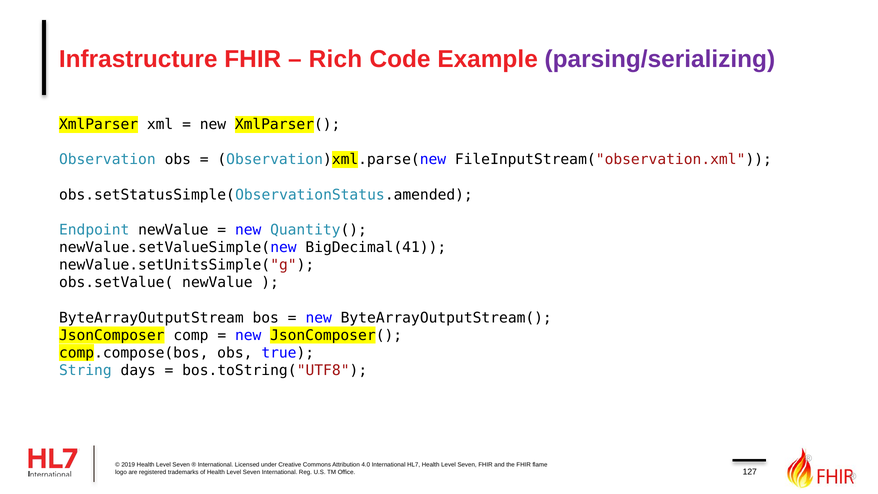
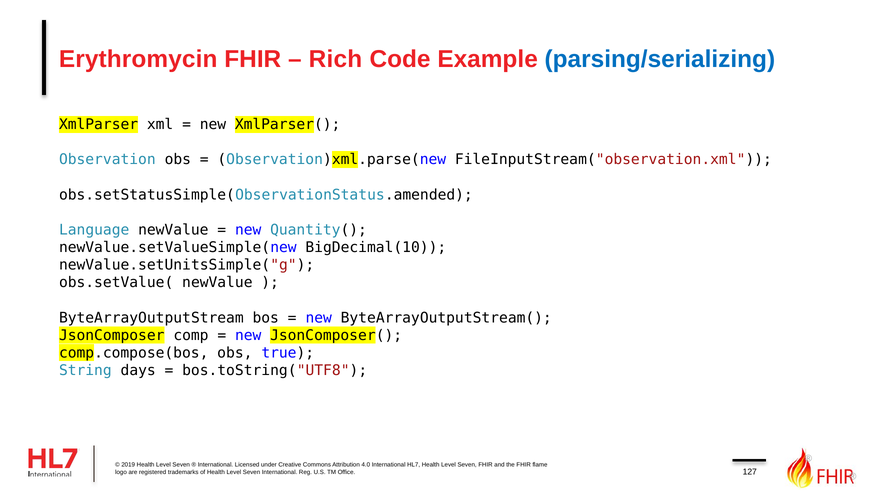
Infrastructure: Infrastructure -> Erythromycin
parsing/serializing colour: purple -> blue
Endpoint: Endpoint -> Language
BigDecimal(41: BigDecimal(41 -> BigDecimal(10
